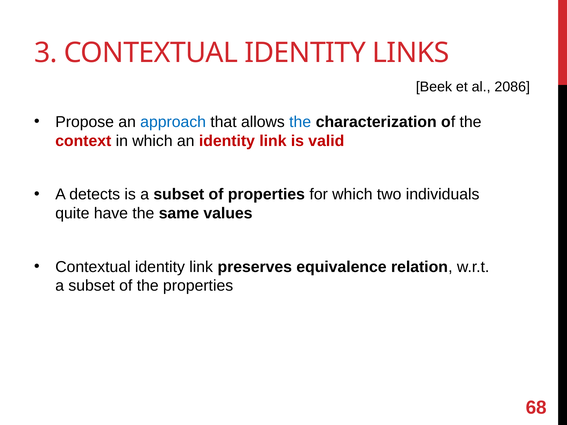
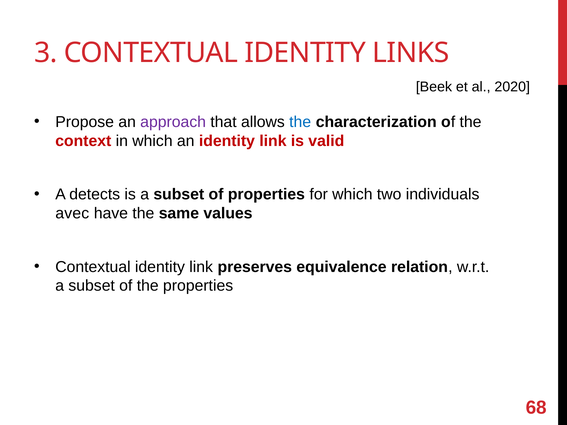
2086: 2086 -> 2020
approach colour: blue -> purple
quite: quite -> avec
